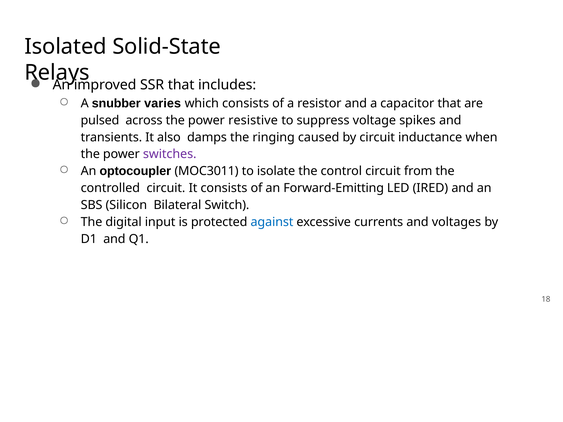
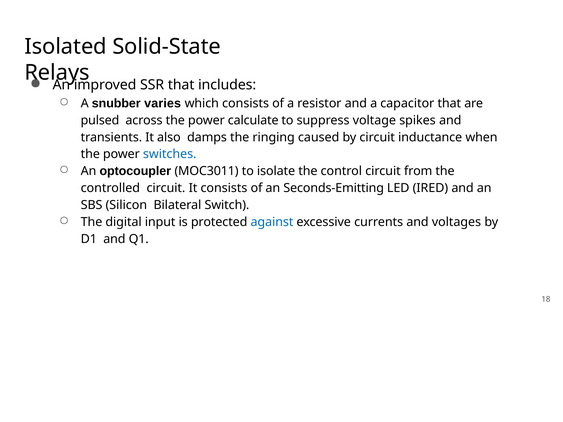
resistive: resistive -> calculate
switches colour: purple -> blue
Forward-Emitting: Forward-Emitting -> Seconds-Emitting
